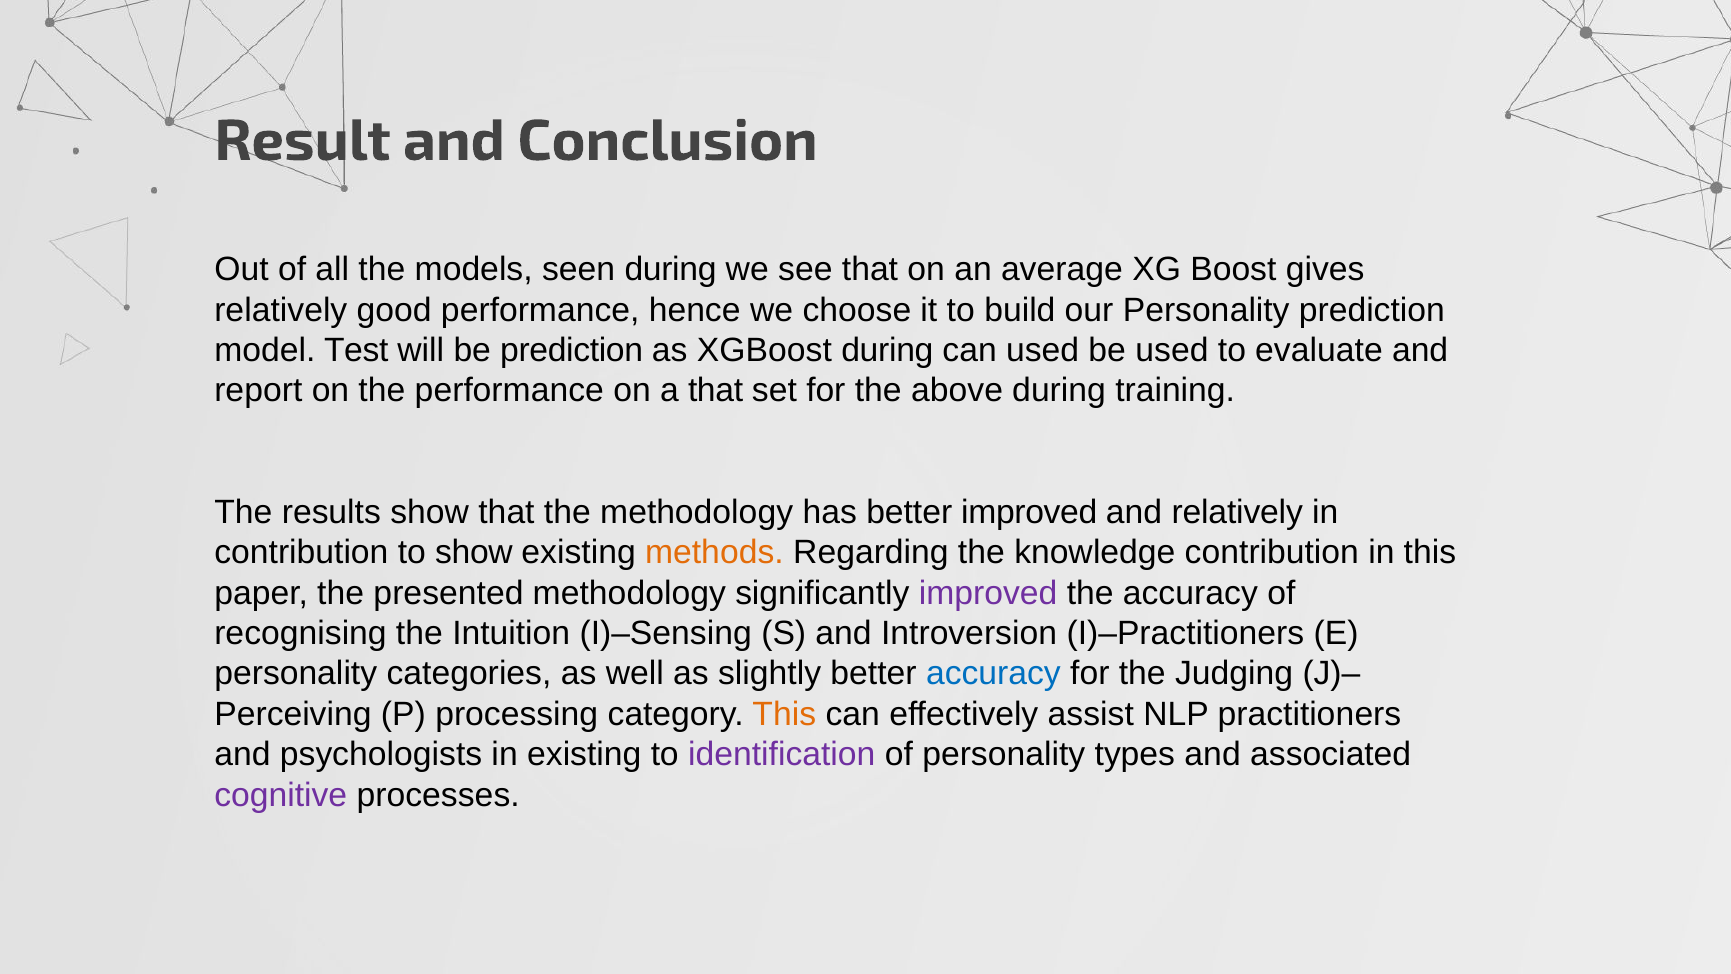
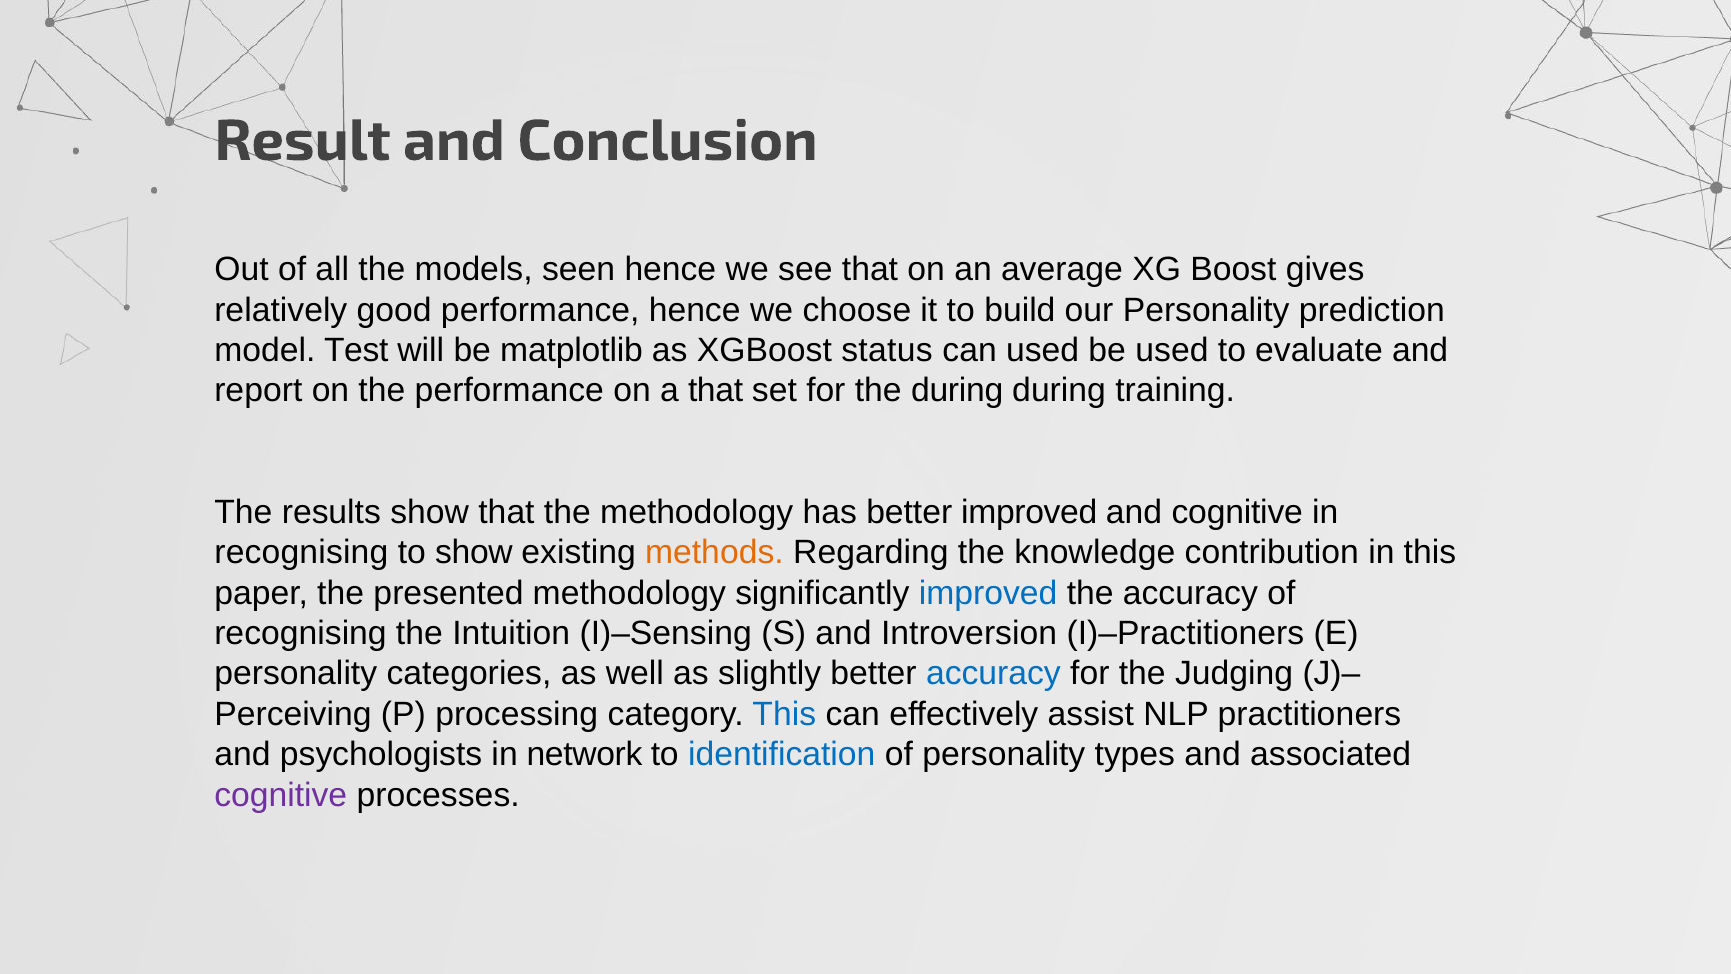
seen during: during -> hence
be prediction: prediction -> matplotlib
XGBoost during: during -> status
the above: above -> during
and relatively: relatively -> cognitive
contribution at (301, 552): contribution -> recognising
improved at (988, 593) colour: purple -> blue
This at (784, 714) colour: orange -> blue
in existing: existing -> network
identification colour: purple -> blue
